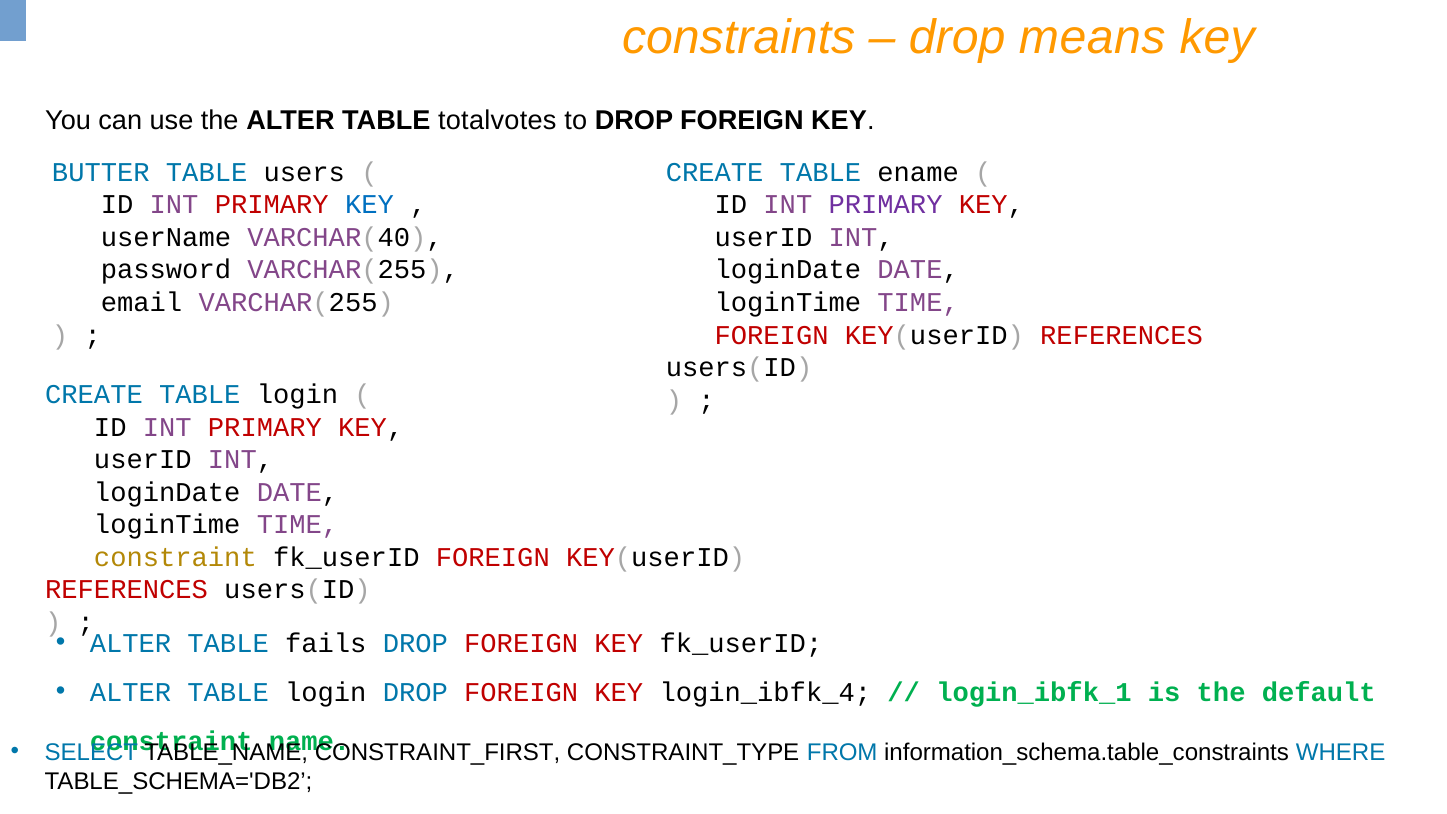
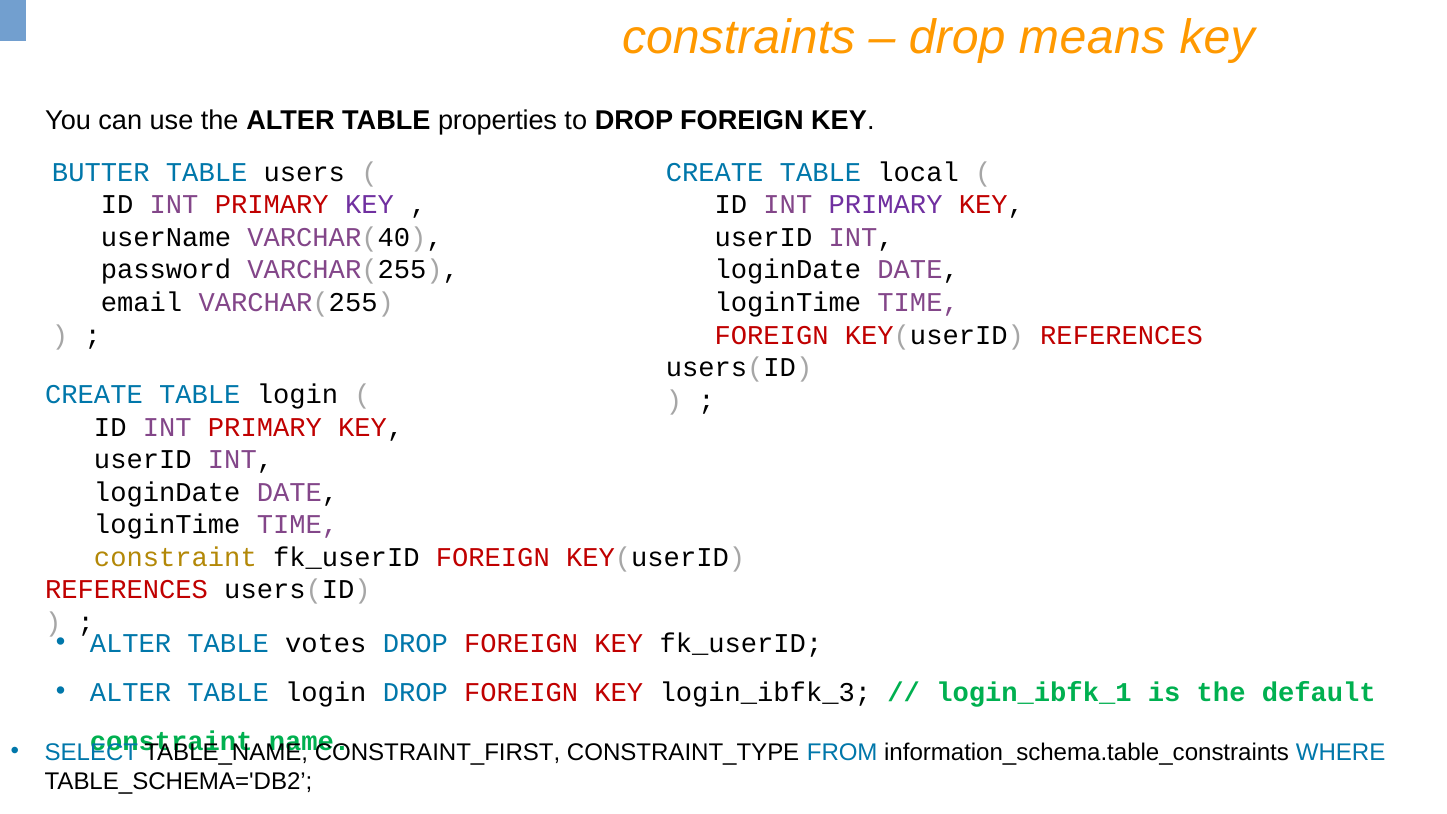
totalvotes: totalvotes -> properties
ename: ename -> local
KEY at (369, 205) colour: blue -> purple
fails: fails -> votes
login_ibfk_4: login_ibfk_4 -> login_ibfk_3
